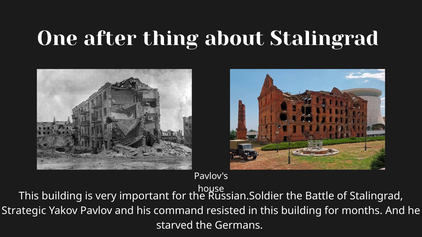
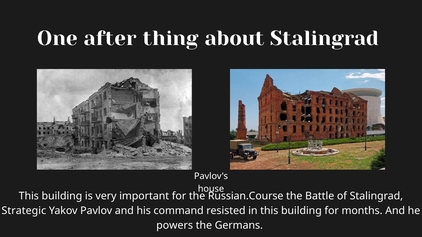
Russian.Soldier: Russian.Soldier -> Russian.Course
starved: starved -> powers
